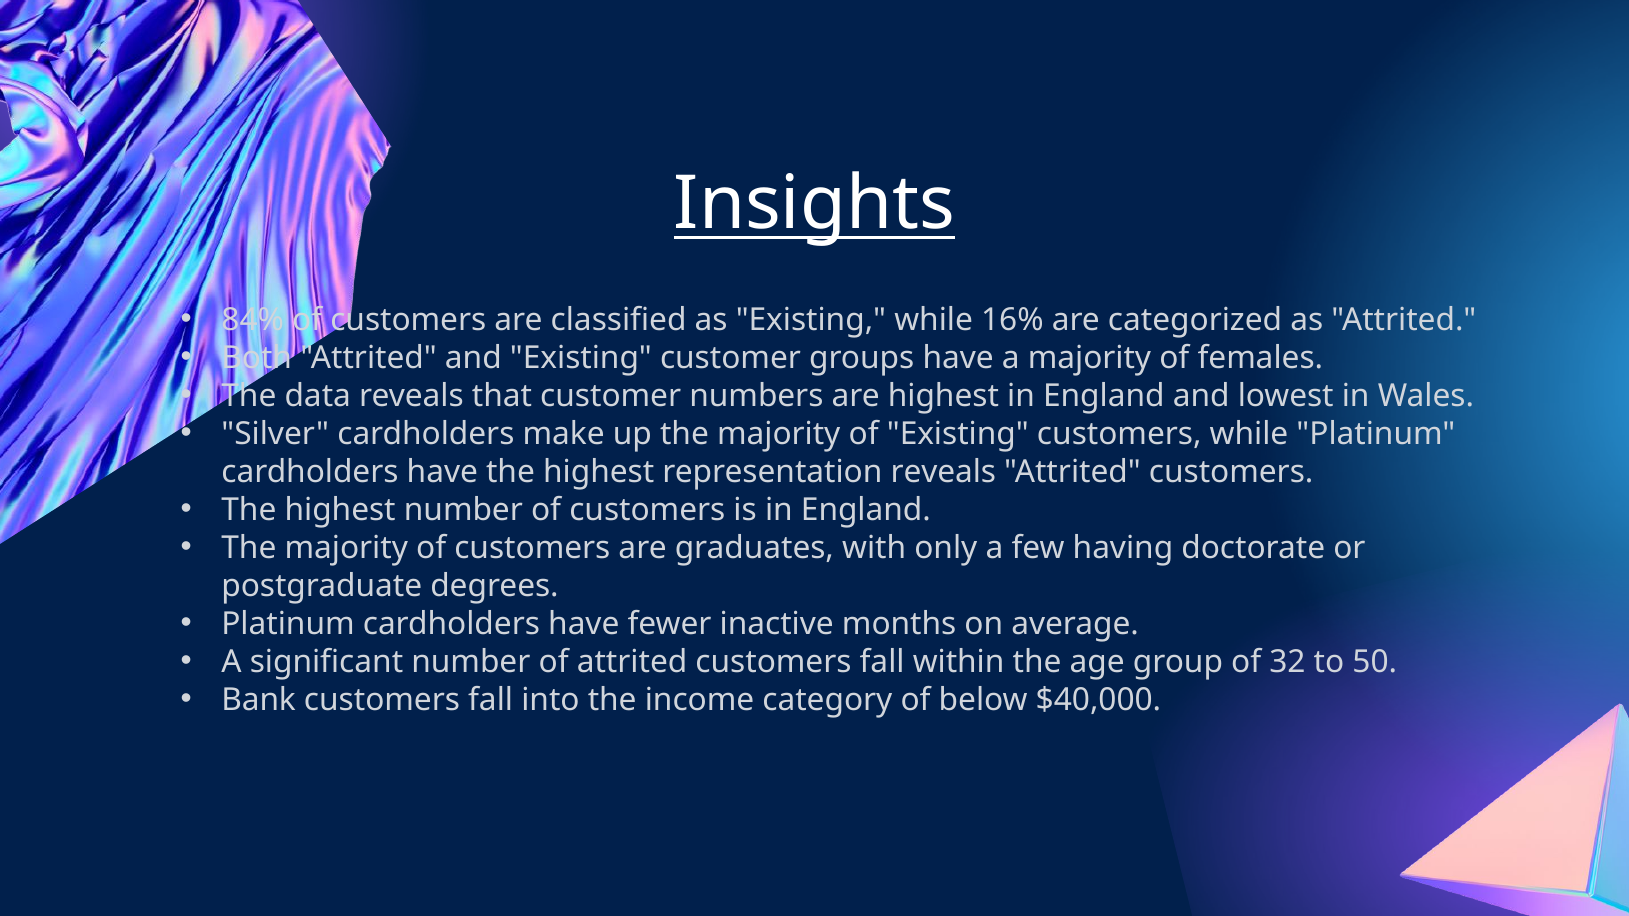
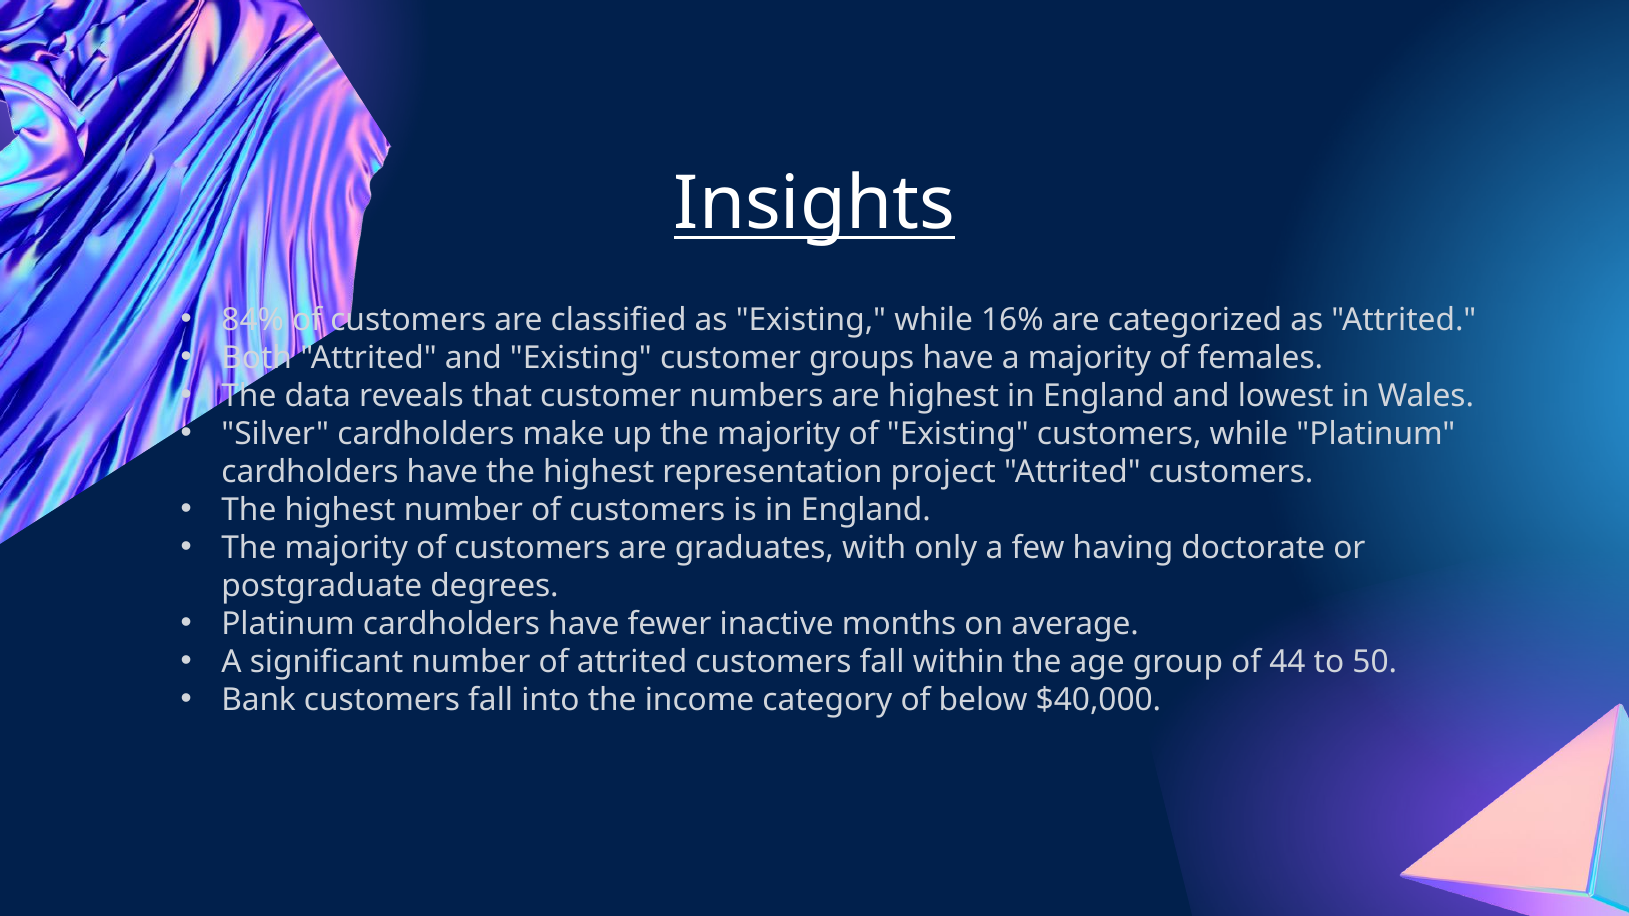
representation reveals: reveals -> project
32: 32 -> 44
